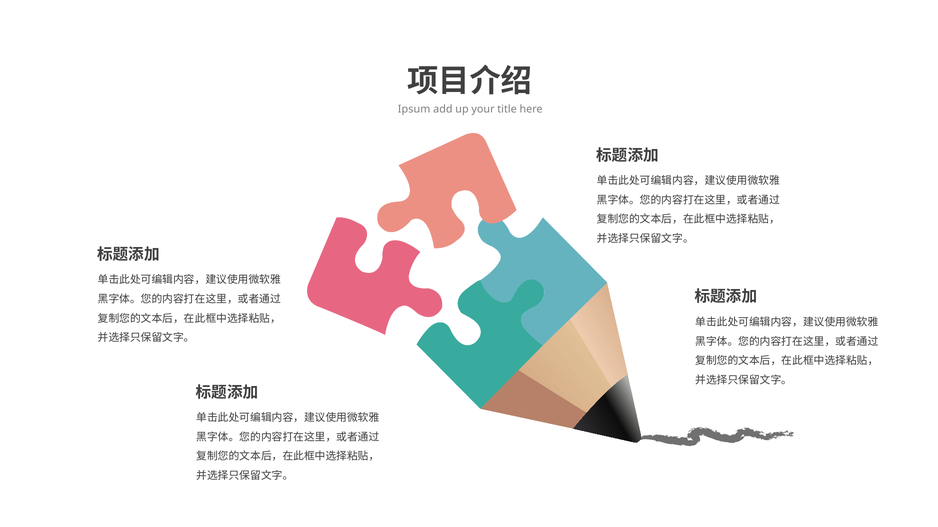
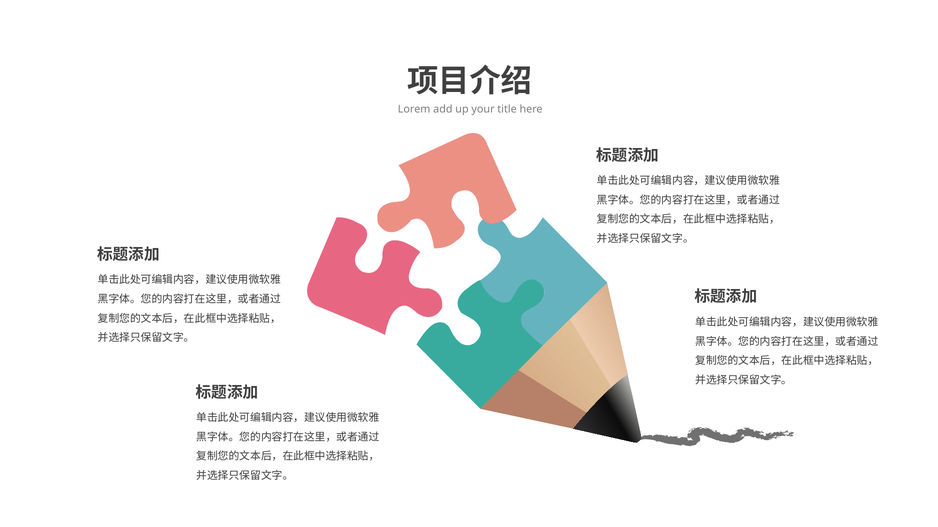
Ipsum: Ipsum -> Lorem
